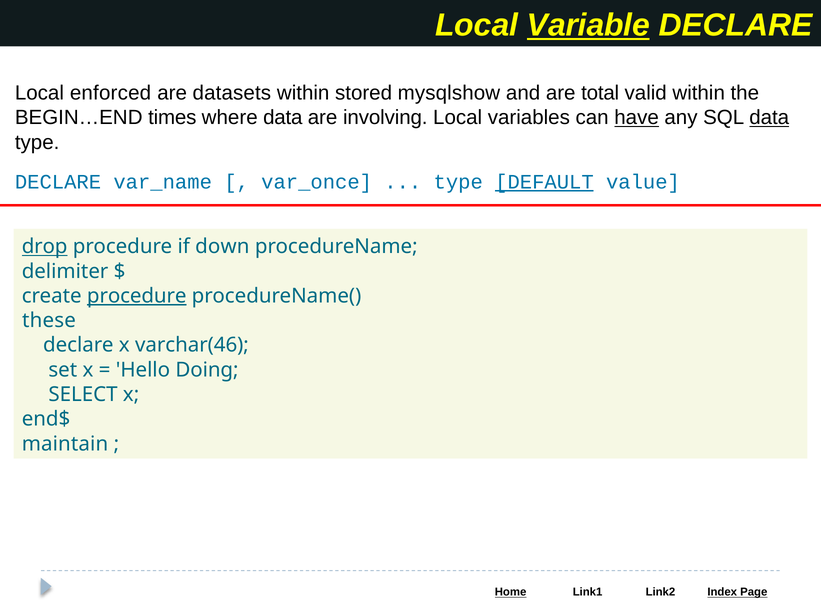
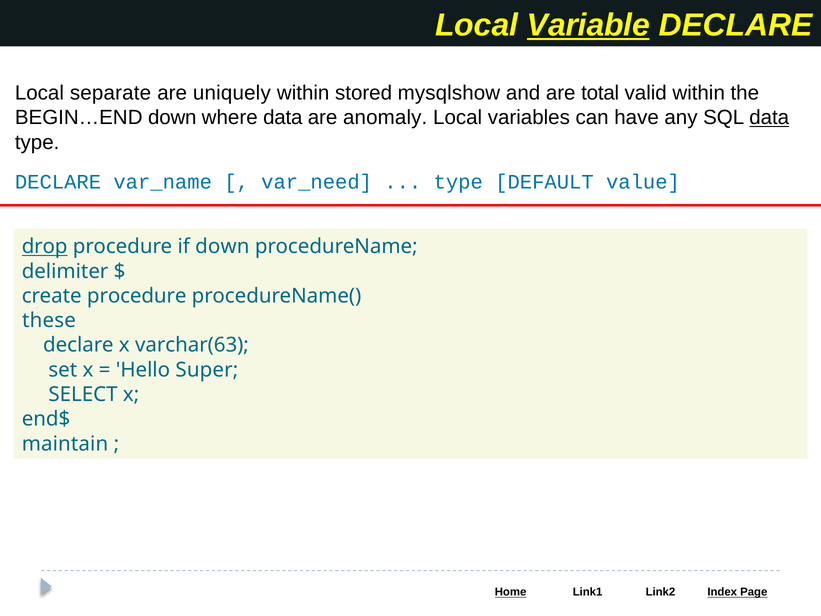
enforced: enforced -> separate
datasets: datasets -> uniquely
BEGIN…END times: times -> down
involving: involving -> anomaly
have underline: present -> none
var_once: var_once -> var_need
DEFAULT underline: present -> none
procedure at (137, 296) underline: present -> none
varchar(46: varchar(46 -> varchar(63
Doing: Doing -> Super
